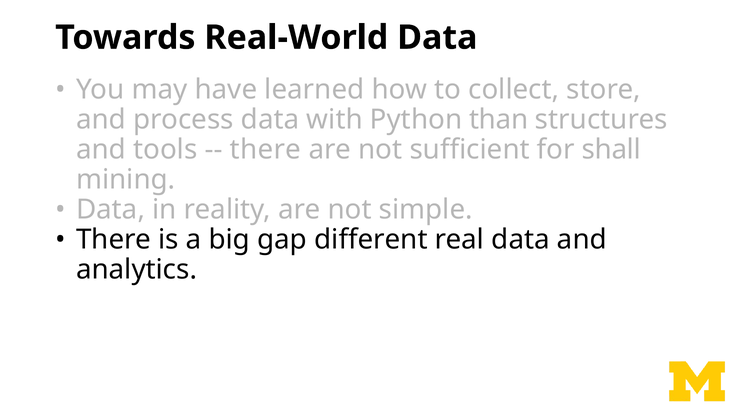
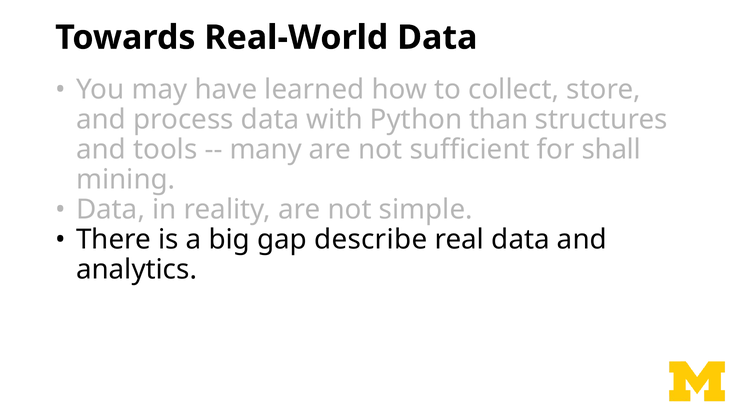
there at (266, 150): there -> many
different: different -> describe
